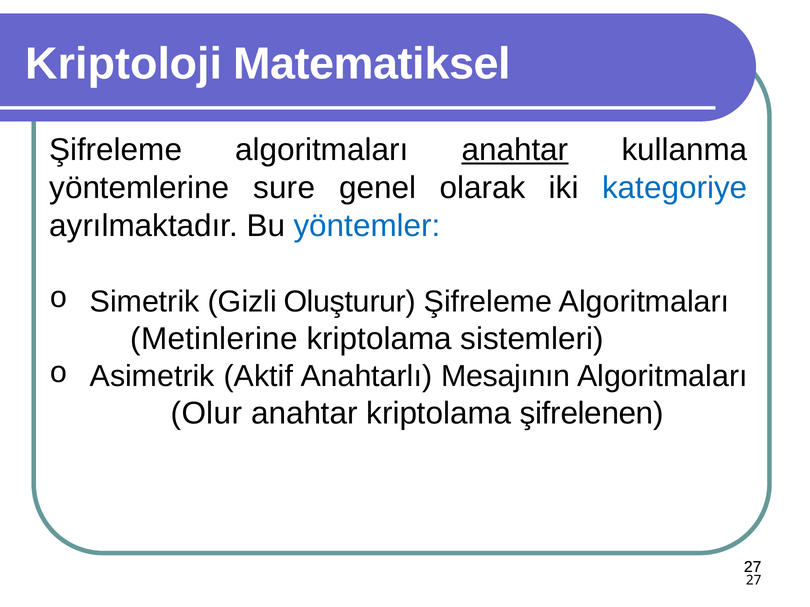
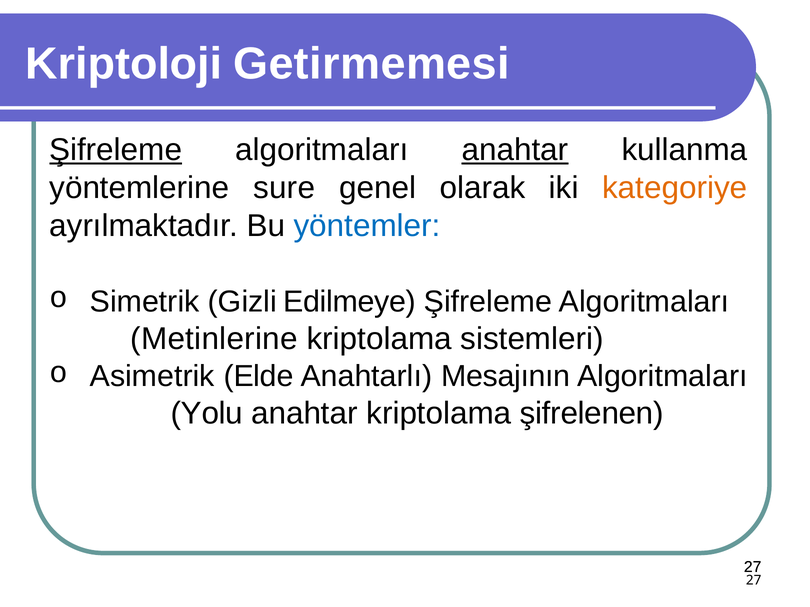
Matematiksel: Matematiksel -> Getirmemesi
Şifreleme at (116, 150) underline: none -> present
kategoriye colour: blue -> orange
Oluşturur: Oluşturur -> Edilmeye
Aktif: Aktif -> Elde
Olur: Olur -> Yolu
